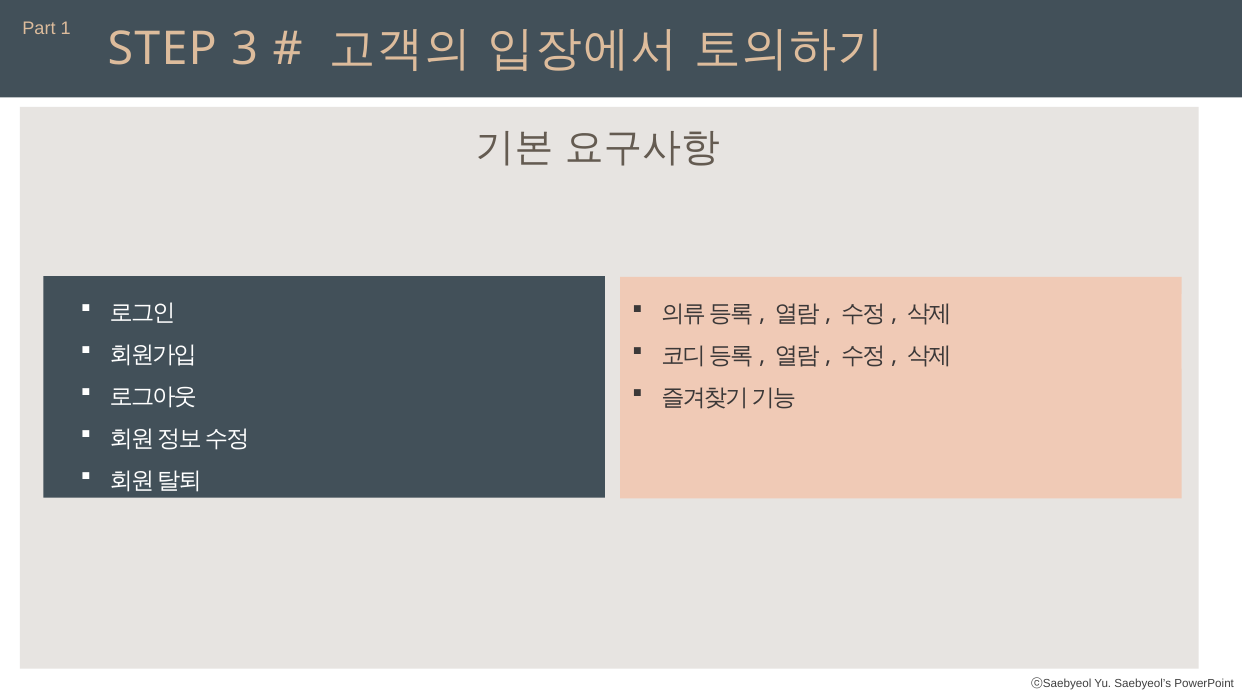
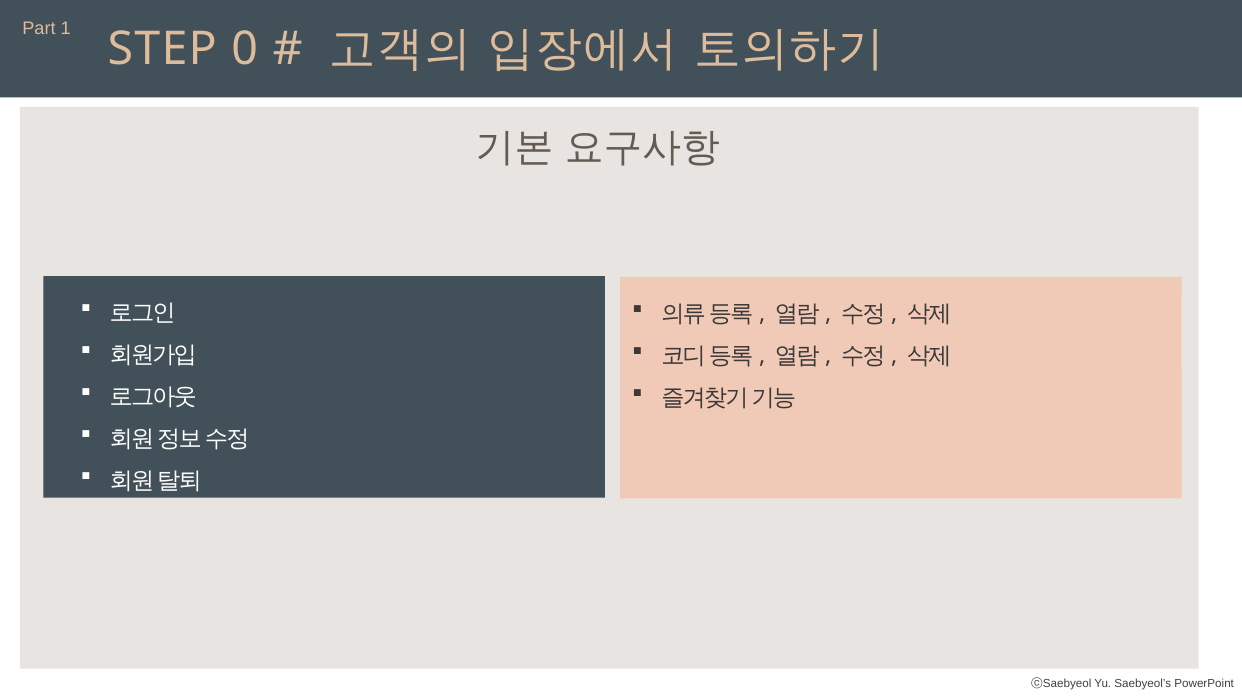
3: 3 -> 0
